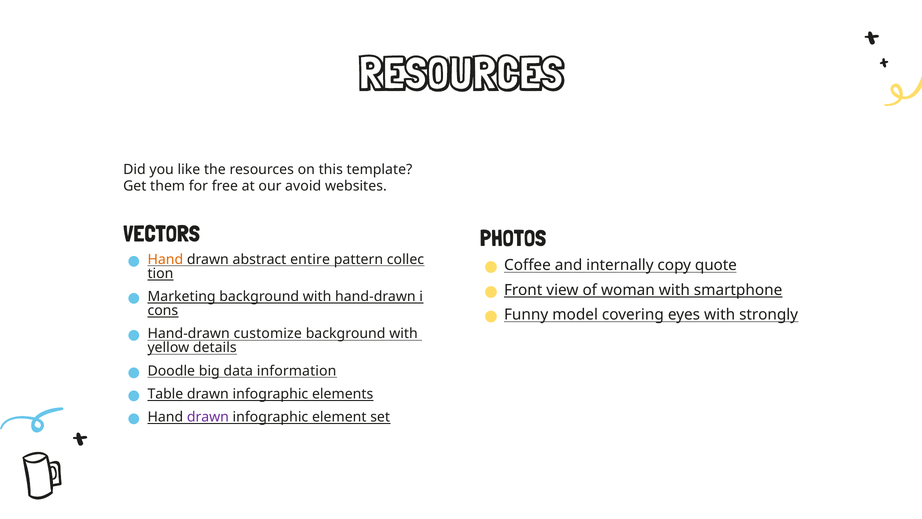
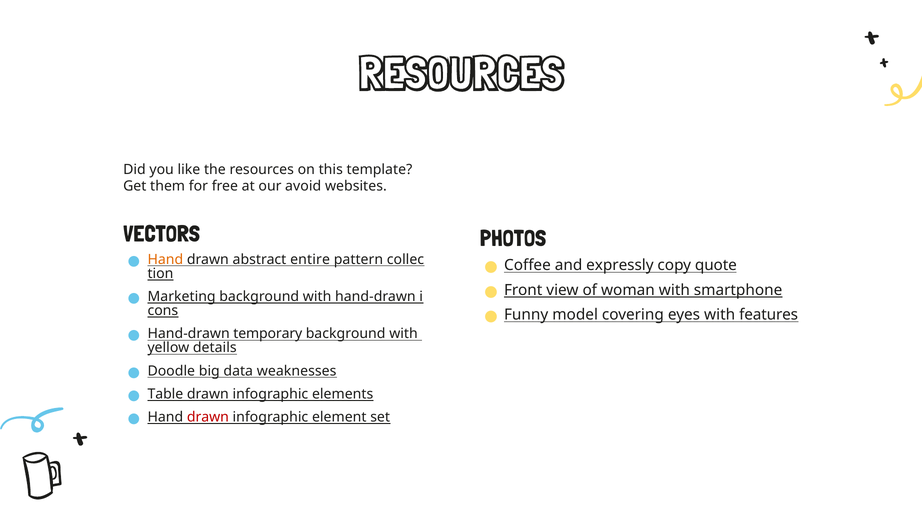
internally: internally -> expressly
strongly: strongly -> features
customize: customize -> temporary
information: information -> weaknesses
drawn at (208, 417) colour: purple -> red
